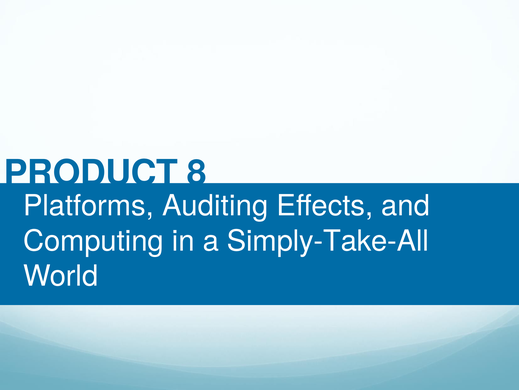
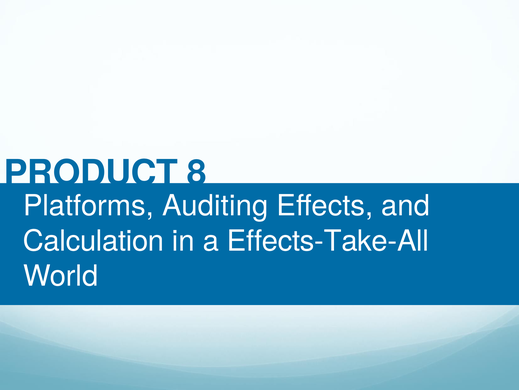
Computing: Computing -> Calculation
Simply-Take-All: Simply-Take-All -> Effects-Take-All
